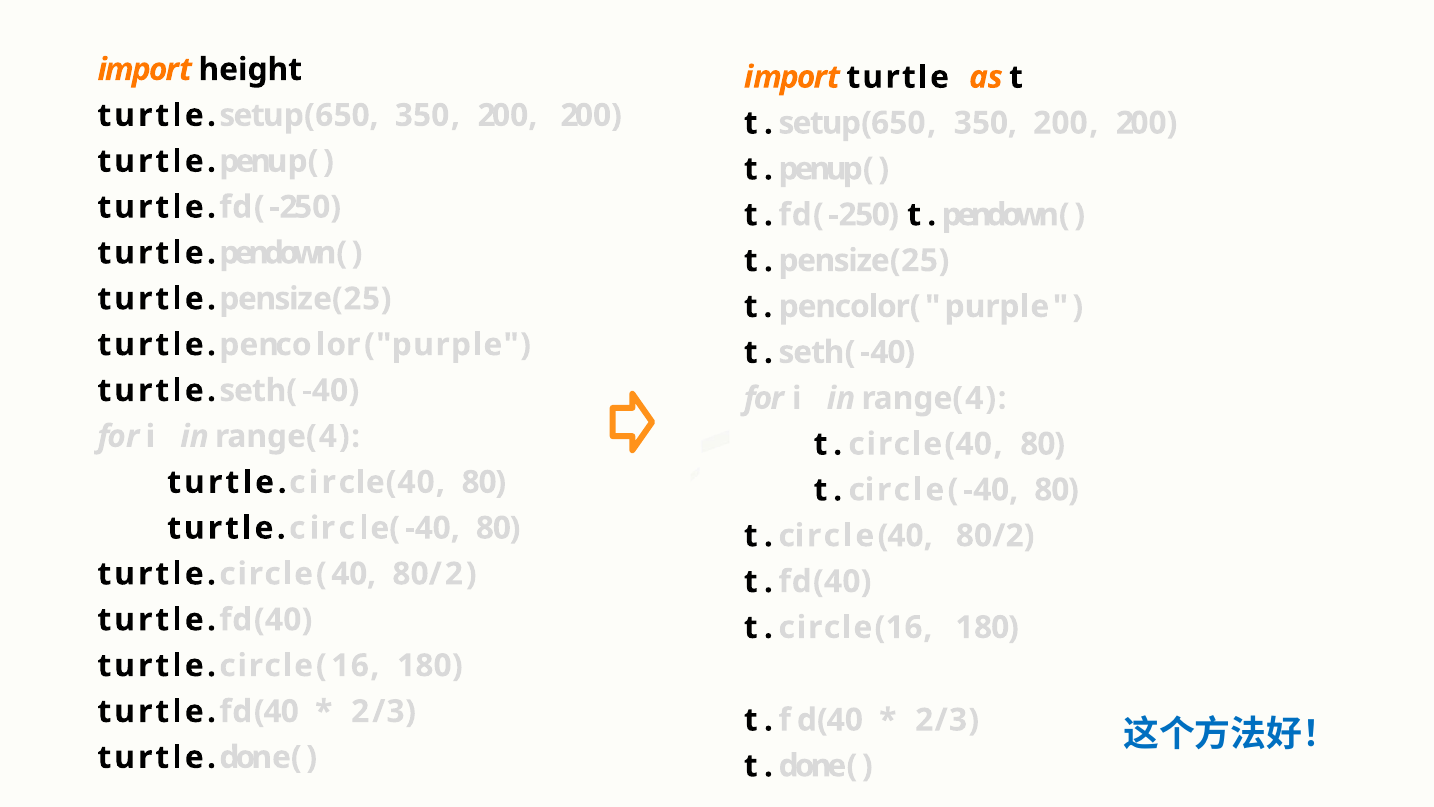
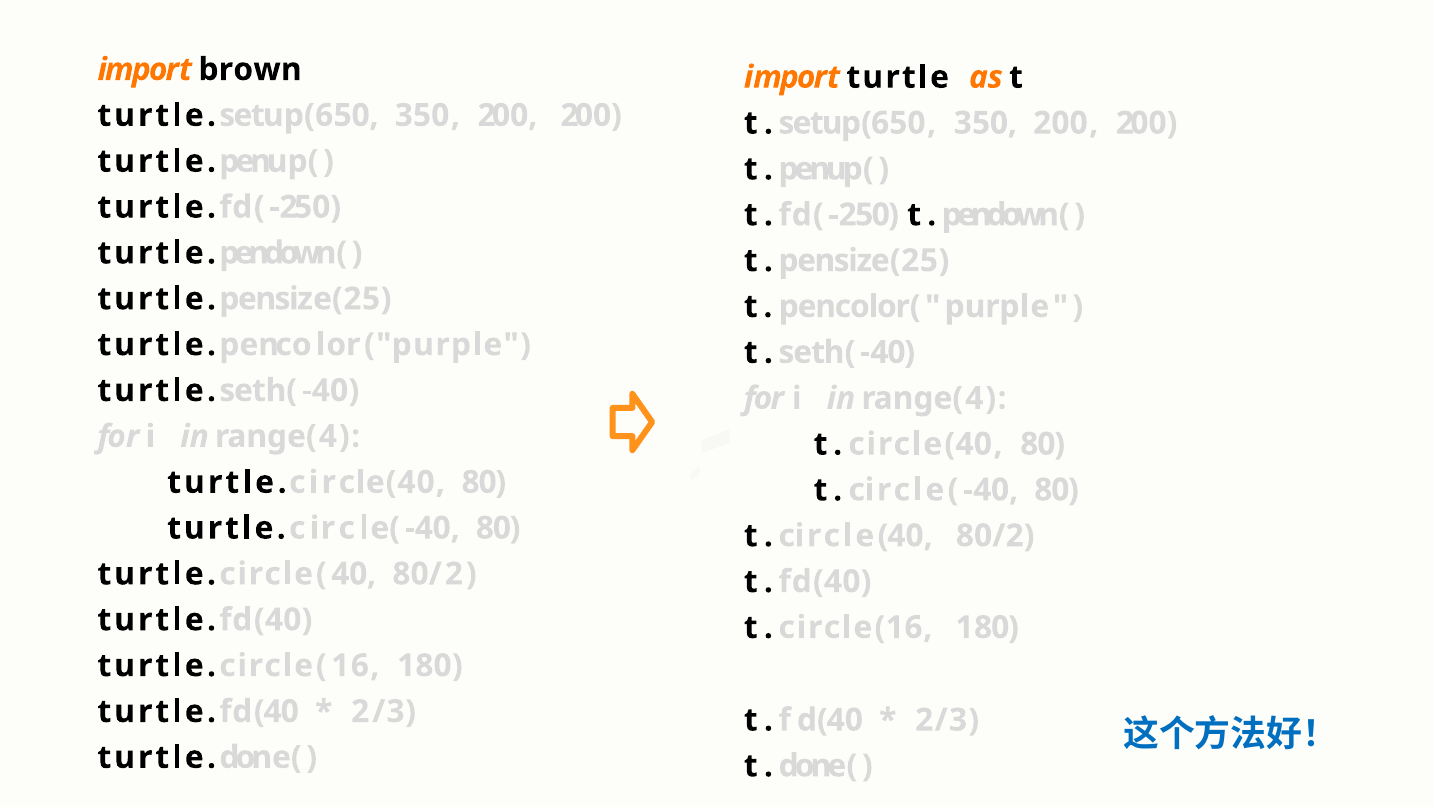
height: height -> brown
